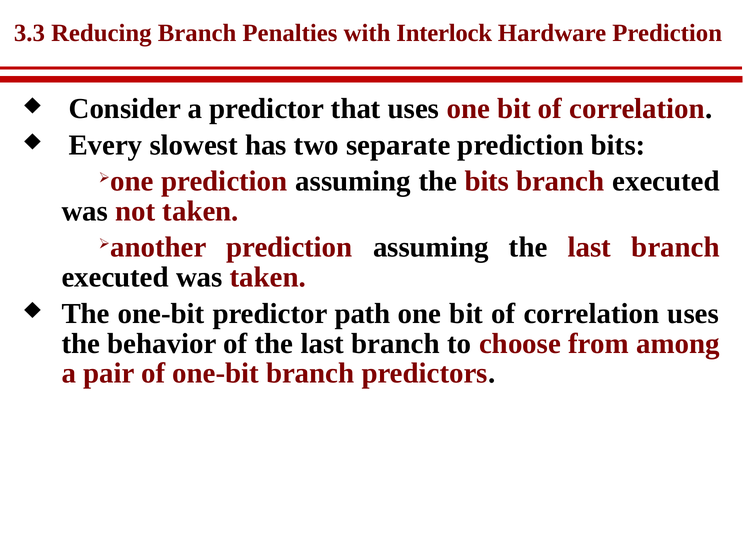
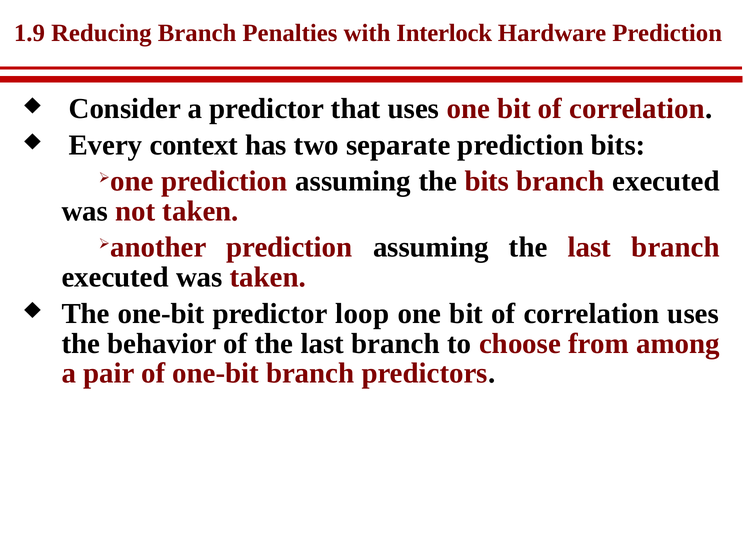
3.3: 3.3 -> 1.9
slowest: slowest -> context
path: path -> loop
